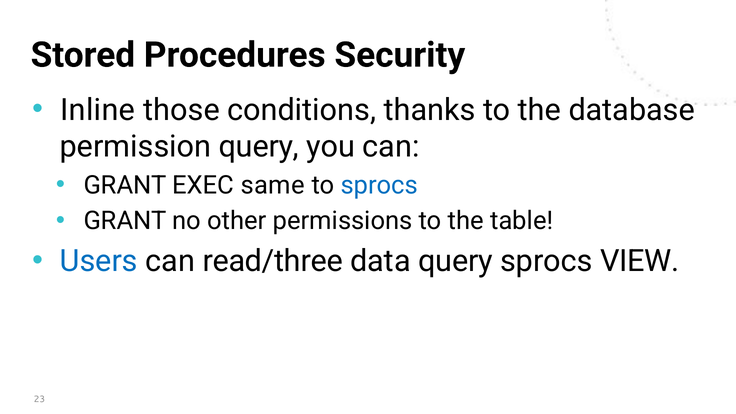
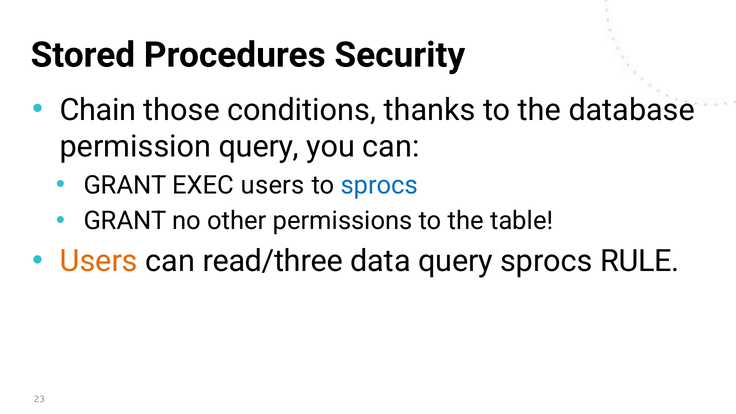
Inline: Inline -> Chain
EXEC same: same -> users
Users at (99, 261) colour: blue -> orange
VIEW: VIEW -> RULE
